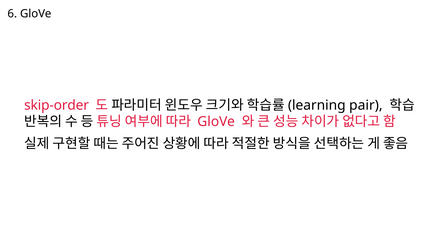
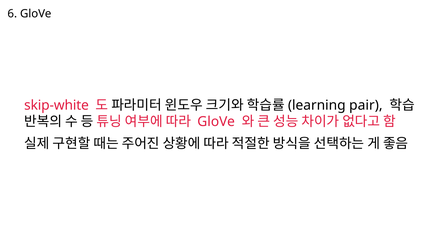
skip-order: skip-order -> skip-white
